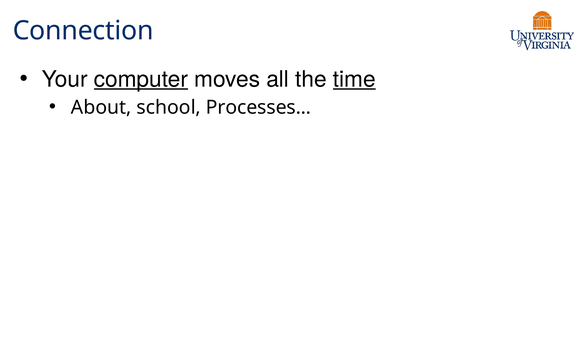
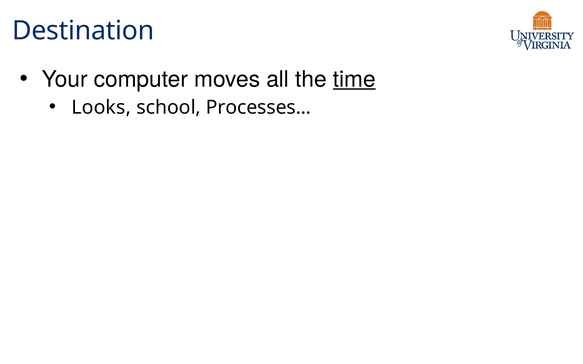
Connection: Connection -> Destination
computer underline: present -> none
About: About -> Looks
